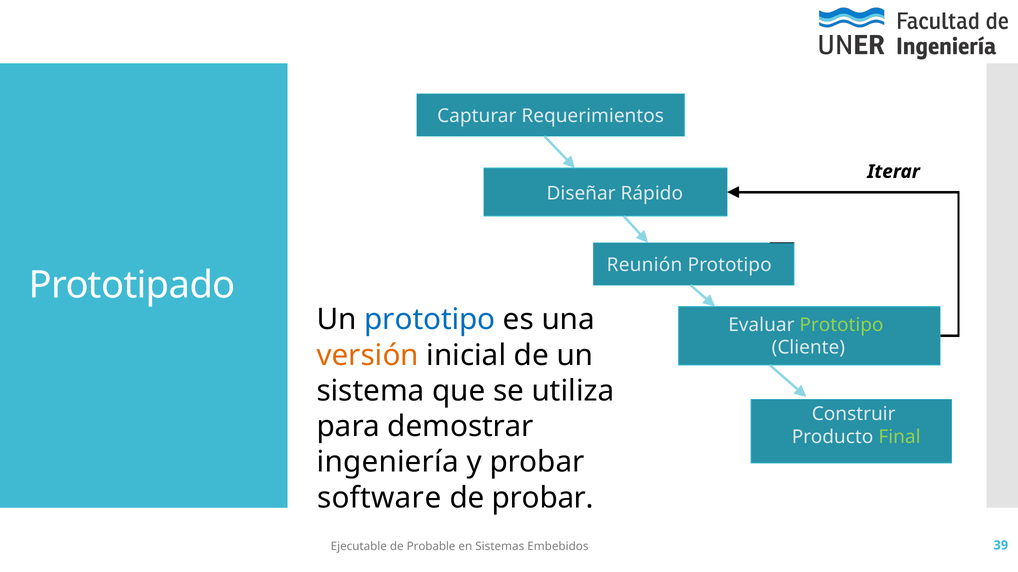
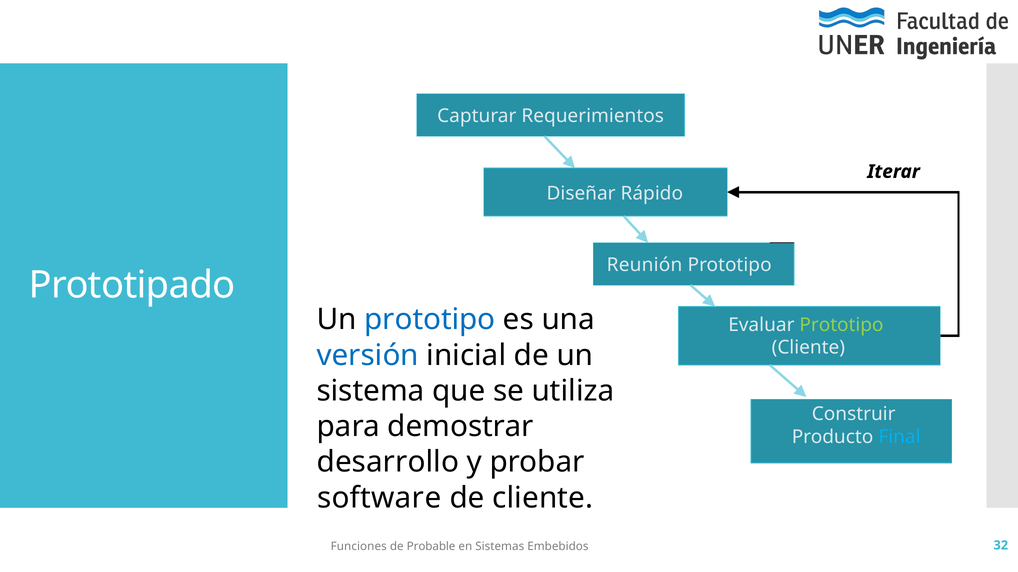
versión colour: orange -> blue
Final colour: light green -> light blue
ingeniería: ingeniería -> desarrollo
de probar: probar -> cliente
Ejecutable: Ejecutable -> Funciones
39: 39 -> 32
